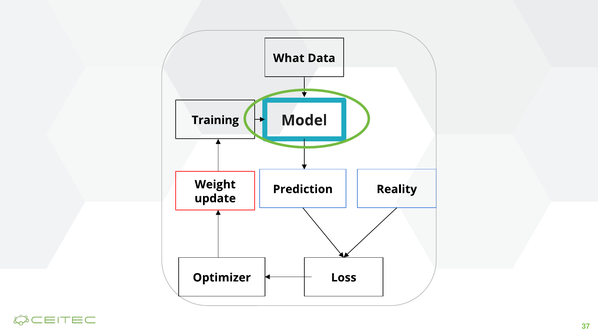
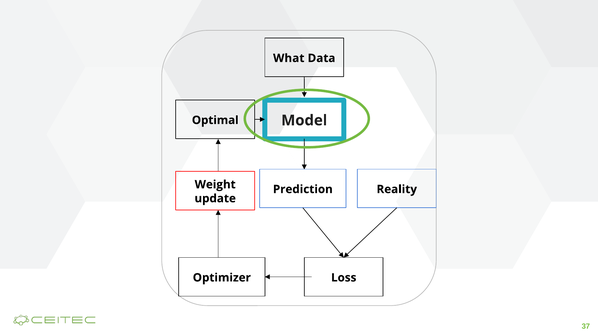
Training: Training -> Optimal
